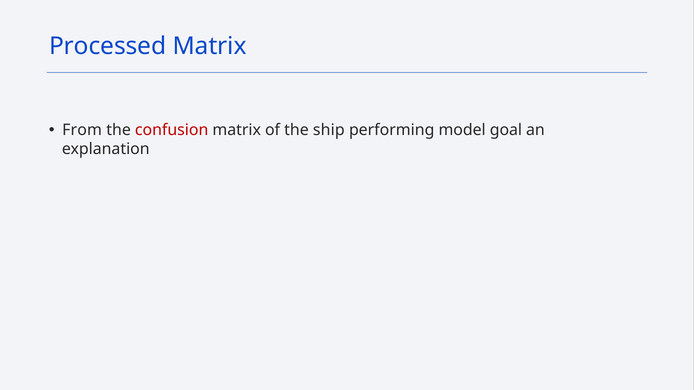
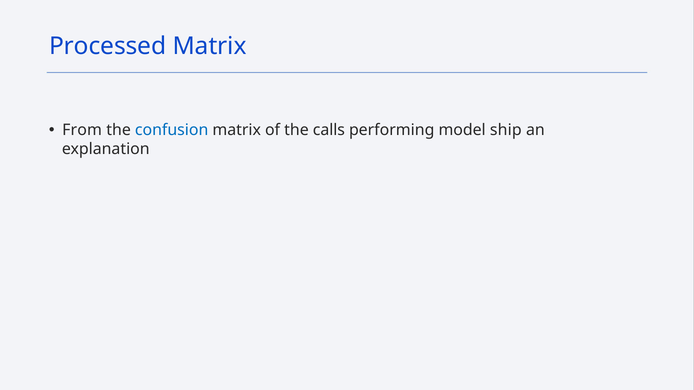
confusion colour: red -> blue
ship: ship -> calls
goal: goal -> ship
